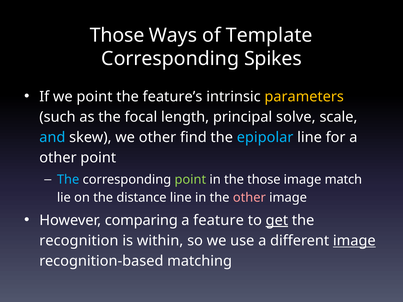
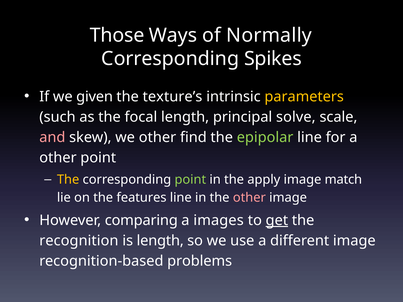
Template: Template -> Normally
we point: point -> given
feature’s: feature’s -> texture’s
and colour: light blue -> pink
epipolar colour: light blue -> light green
The at (68, 180) colour: light blue -> yellow
the those: those -> apply
distance: distance -> features
feature: feature -> images
is within: within -> length
image at (354, 241) underline: present -> none
matching: matching -> problems
